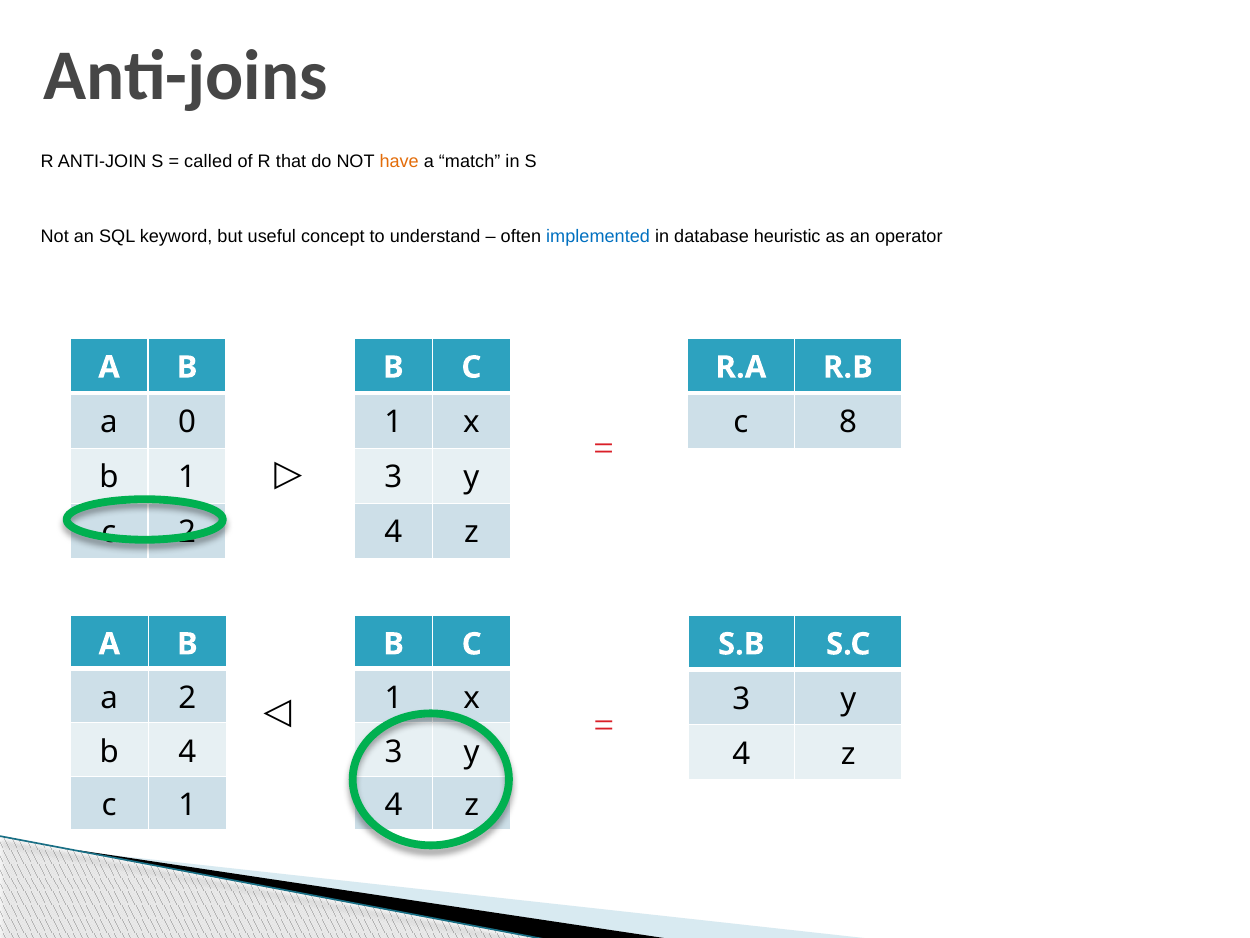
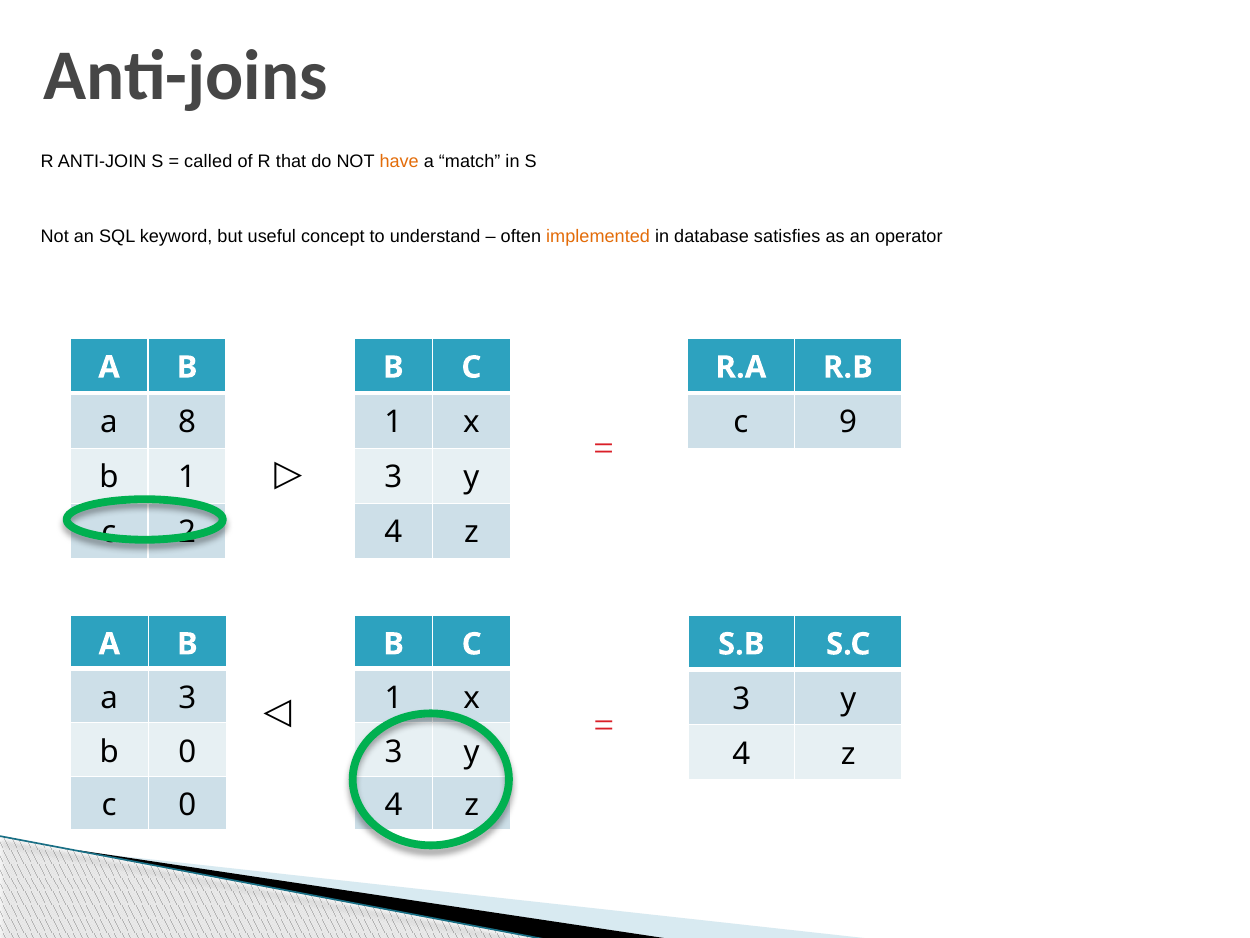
implemented colour: blue -> orange
heuristic: heuristic -> satisfies
0: 0 -> 8
8: 8 -> 9
a 2: 2 -> 3
b 4: 4 -> 0
1 at (187, 805): 1 -> 0
